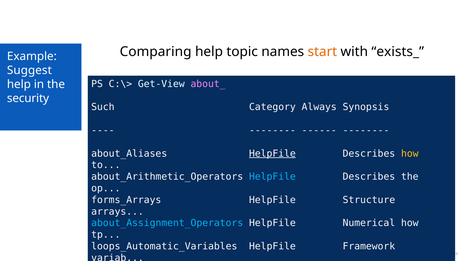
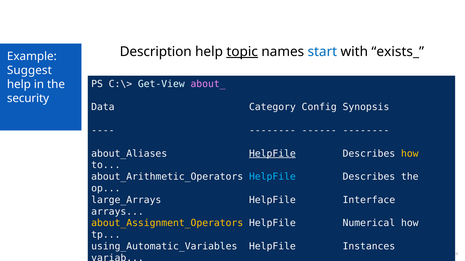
Comparing: Comparing -> Description
topic underline: none -> present
start colour: orange -> blue
Such: Such -> Data
Always: Always -> Config
forms_Arrays: forms_Arrays -> large_Arrays
Structure: Structure -> Interface
about_Assignment_Operators colour: light blue -> yellow
loops_Automatic_Variables: loops_Automatic_Variables -> using_Automatic_Variables
Framework: Framework -> Instances
